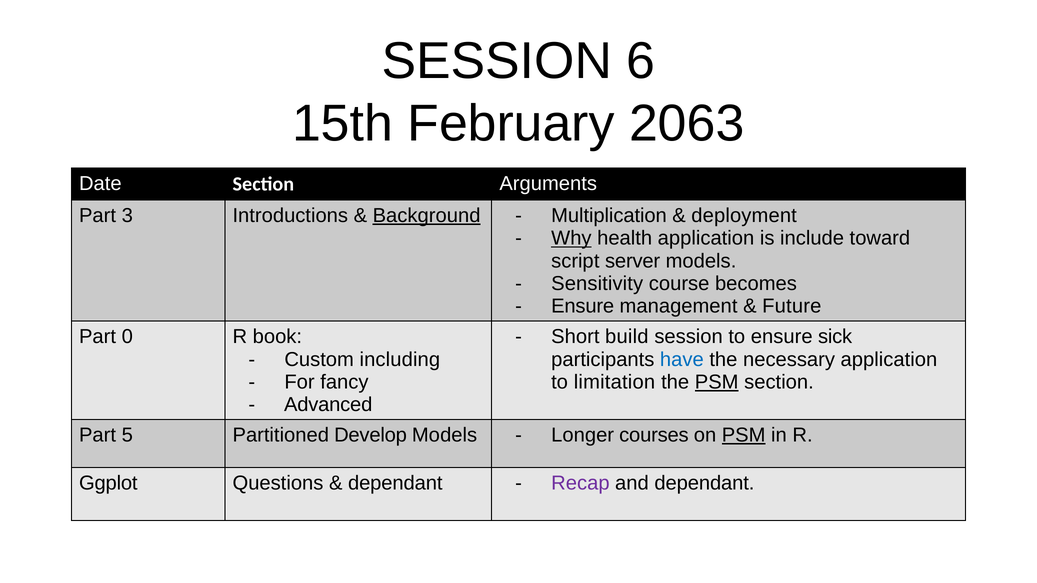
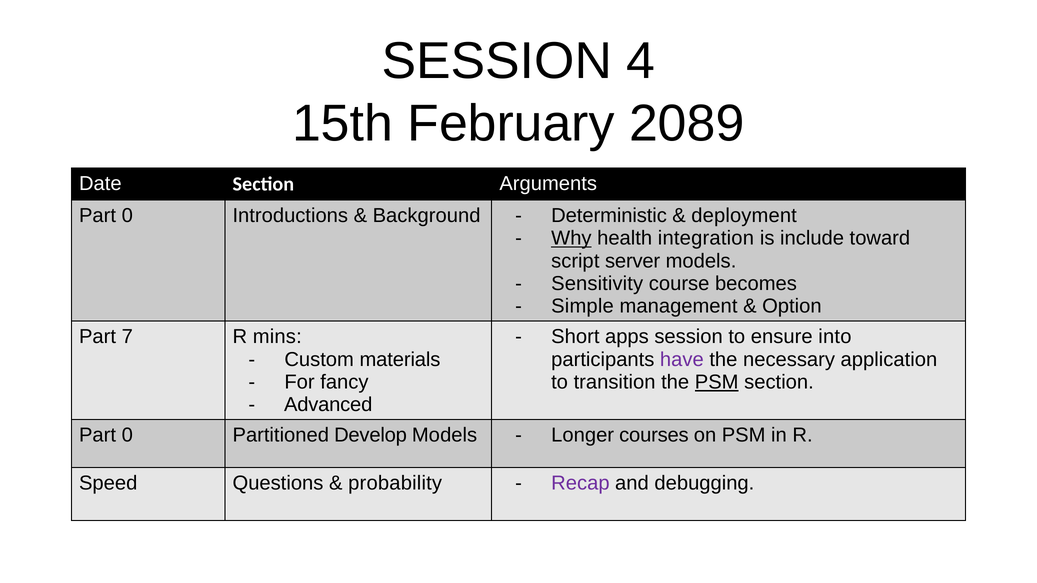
6: 6 -> 4
2063: 2063 -> 2089
3 at (127, 216): 3 -> 0
Background underline: present -> none
Multiplication: Multiplication -> Deterministic
health application: application -> integration
Ensure at (583, 306): Ensure -> Simple
Future: Future -> Option
0: 0 -> 7
book: book -> mins
build: build -> apps
sick: sick -> into
including: including -> materials
have colour: blue -> purple
limitation: limitation -> transition
5 at (127, 435): 5 -> 0
PSM at (744, 435) underline: present -> none
Ggplot: Ggplot -> Speed
dependant at (395, 483): dependant -> probability
and dependant: dependant -> debugging
